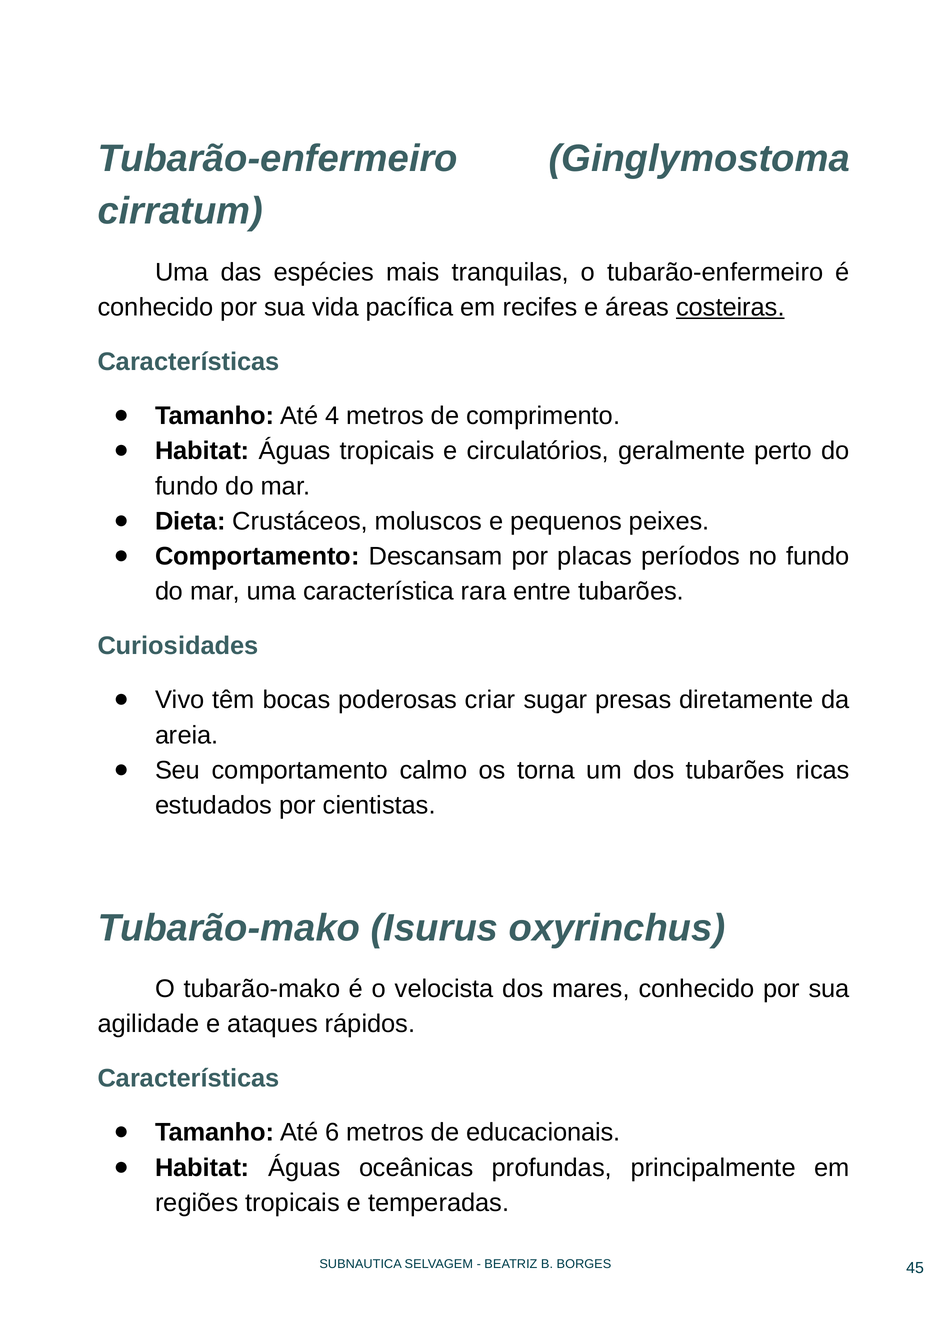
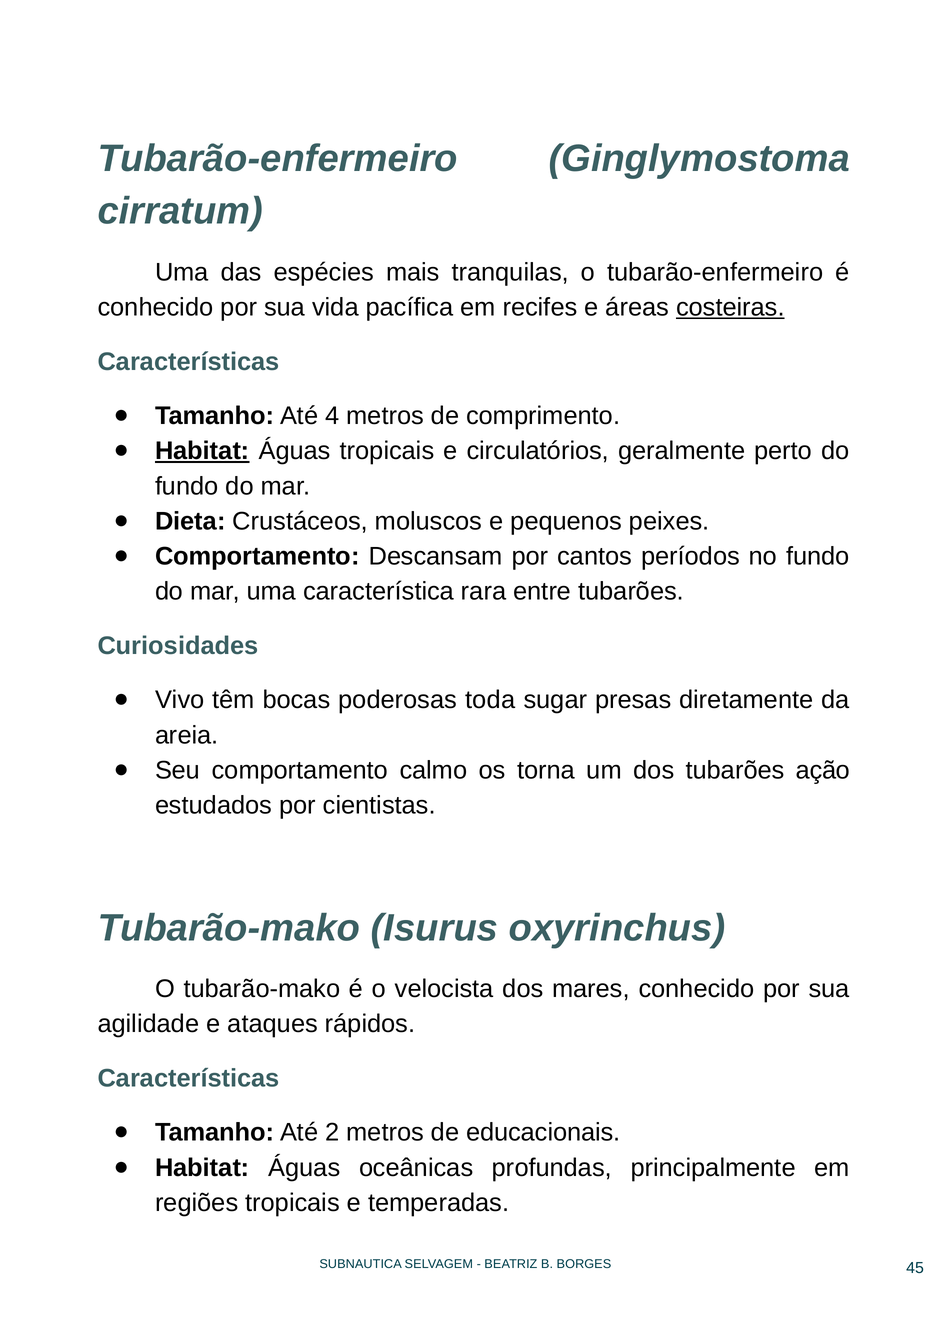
Habitat at (202, 451) underline: none -> present
placas: placas -> cantos
criar: criar -> toda
ricas: ricas -> ação
6: 6 -> 2
